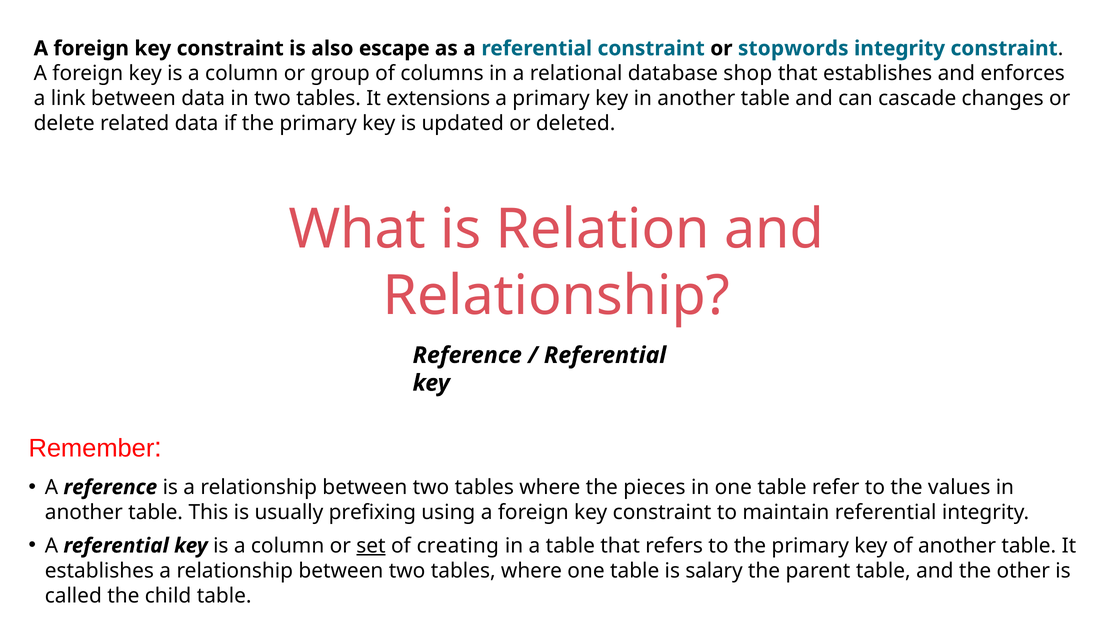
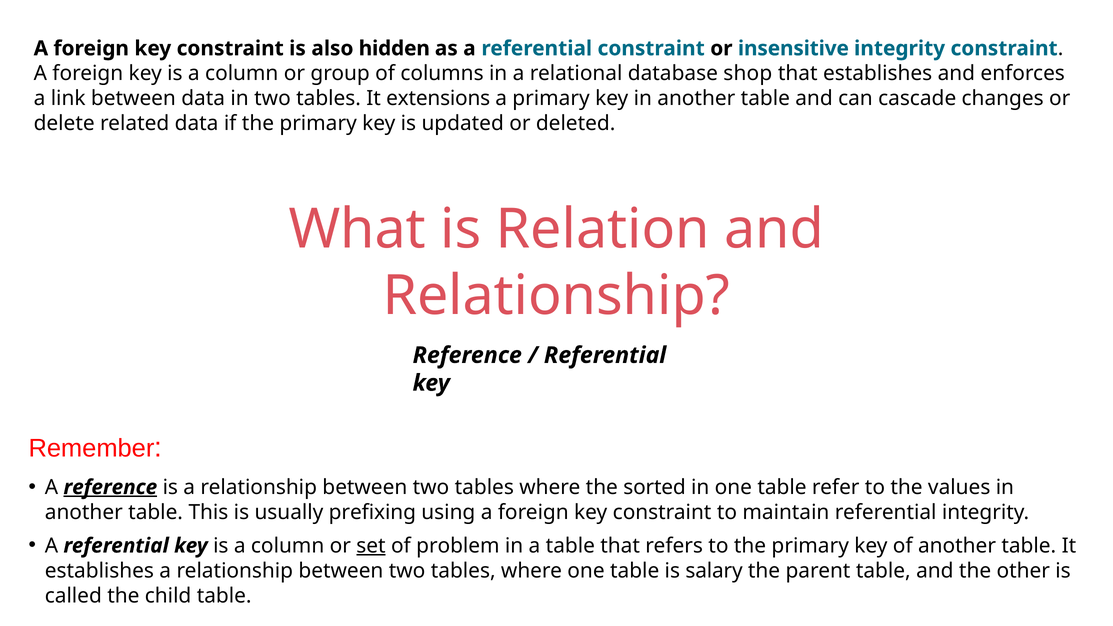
escape: escape -> hidden
stopwords: stopwords -> insensitive
reference at (110, 487) underline: none -> present
pieces: pieces -> sorted
creating: creating -> problem
